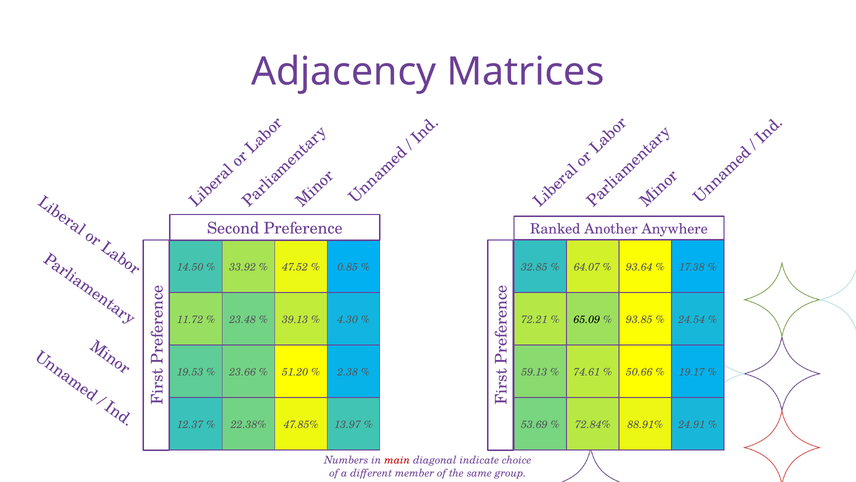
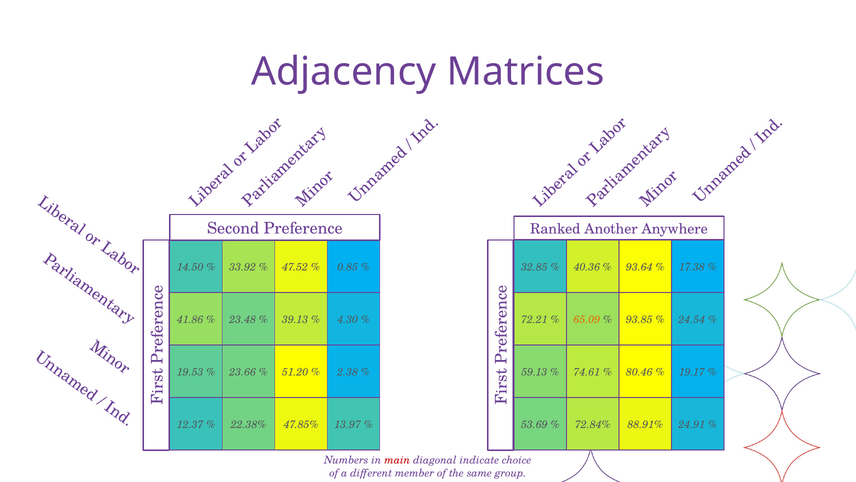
64.07: 64.07 -> 40.36
11.72: 11.72 -> 41.86
65.09 colour: black -> orange
50.66: 50.66 -> 80.46
